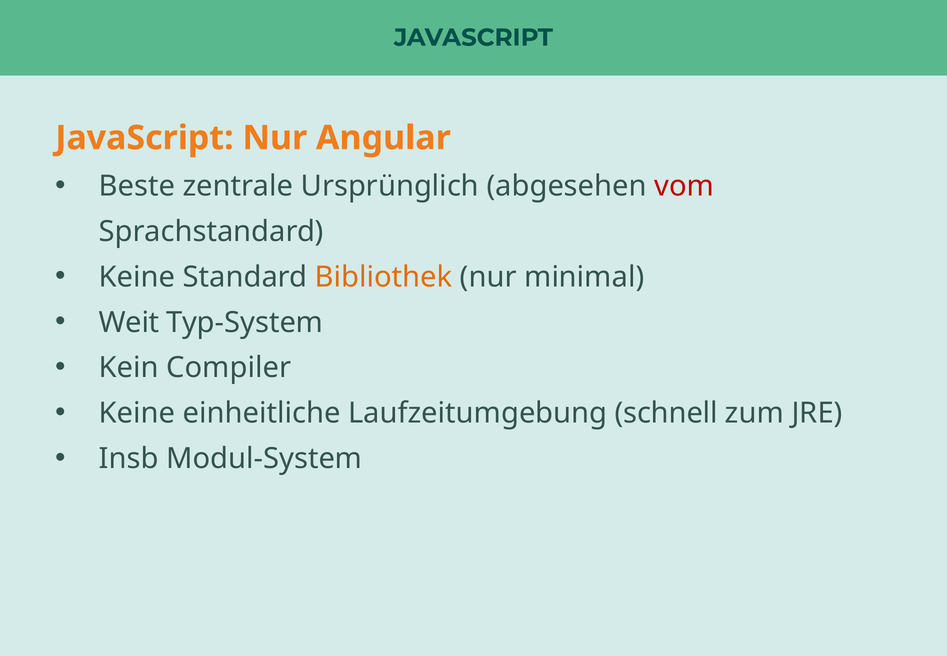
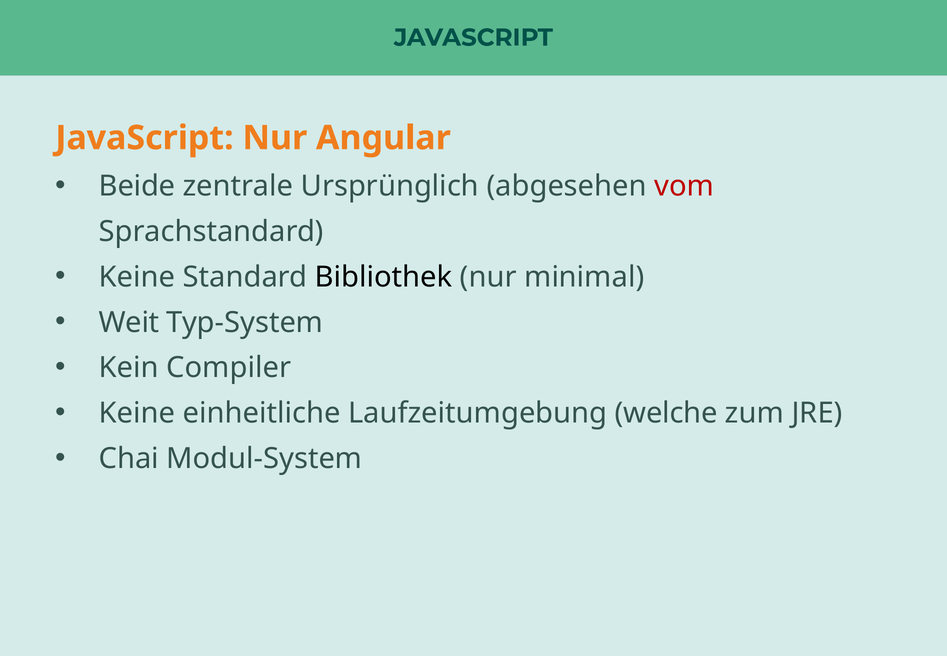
Beste: Beste -> Beide
Bibliothek colour: orange -> black
schnell: schnell -> welche
Insb: Insb -> Chai
